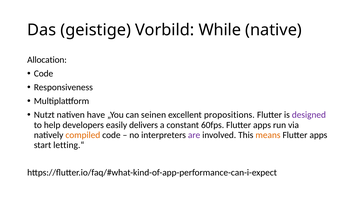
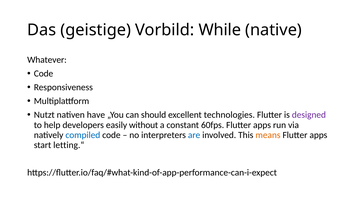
Allocation: Allocation -> Whatever
seinen: seinen -> should
propositions: propositions -> technologies
delivers: delivers -> without
compiled colour: orange -> blue
are colour: purple -> blue
